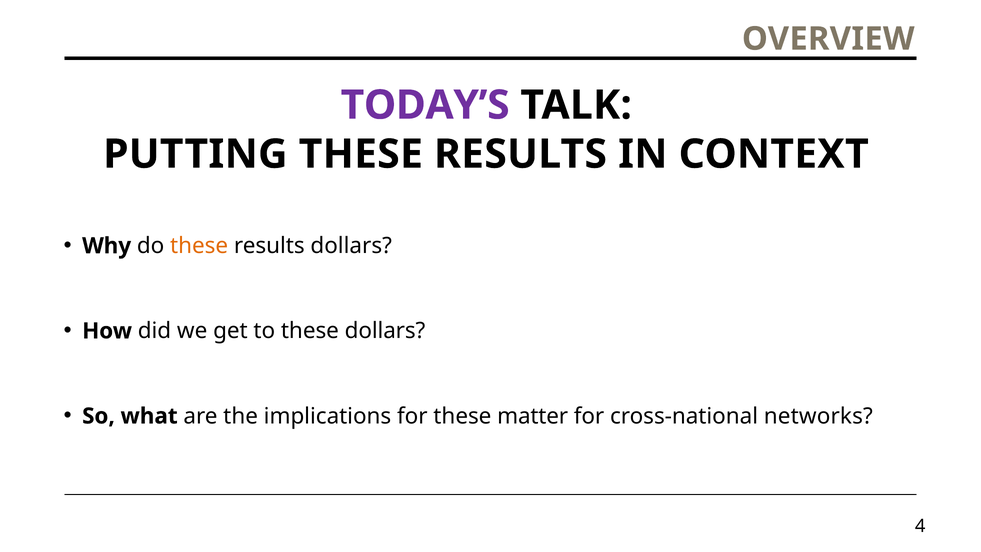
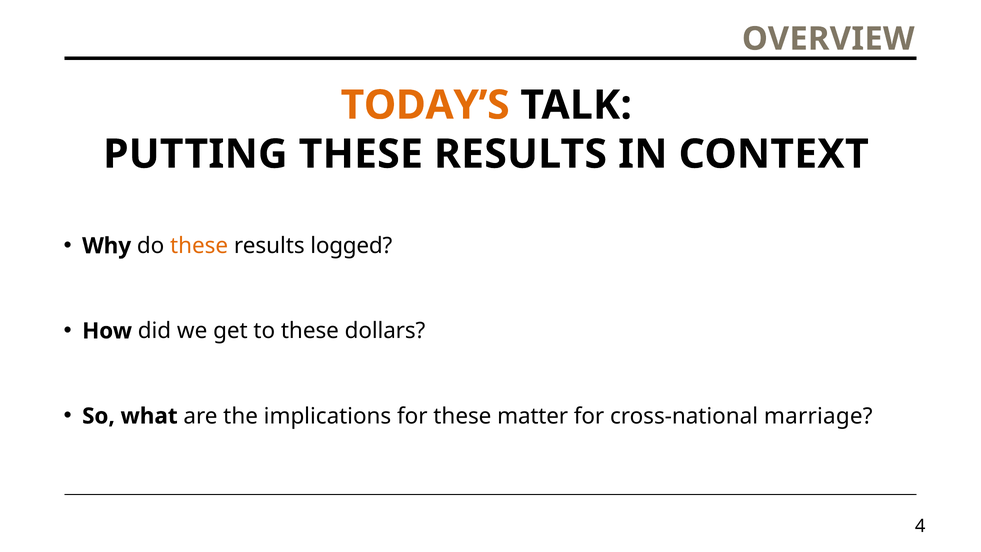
TODAY’S colour: purple -> orange
results dollars: dollars -> logged
networks: networks -> marriage
